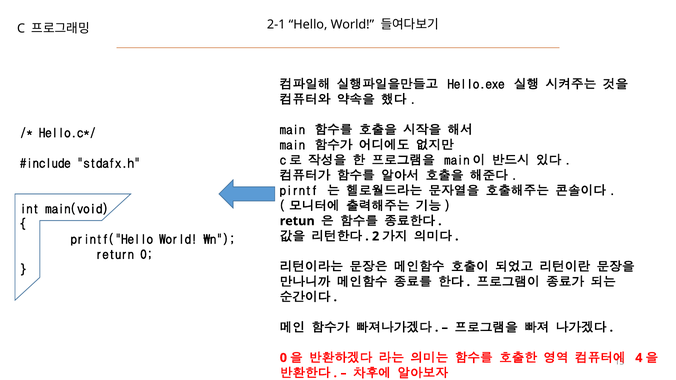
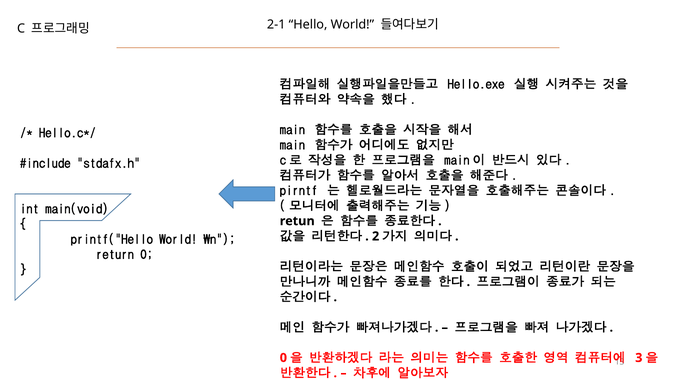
4: 4 -> 3
